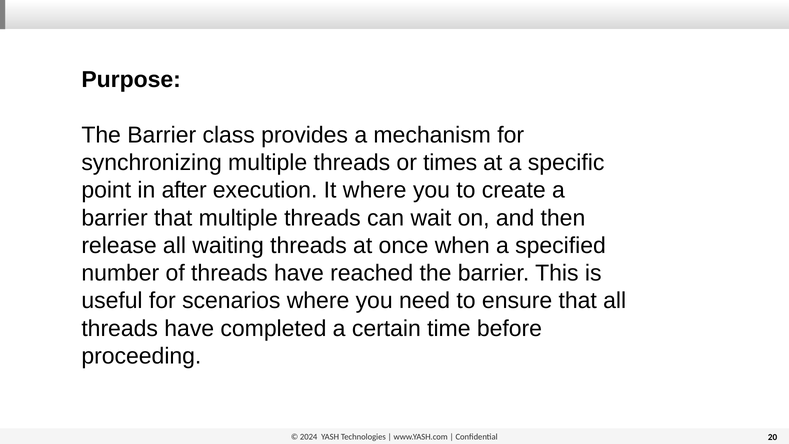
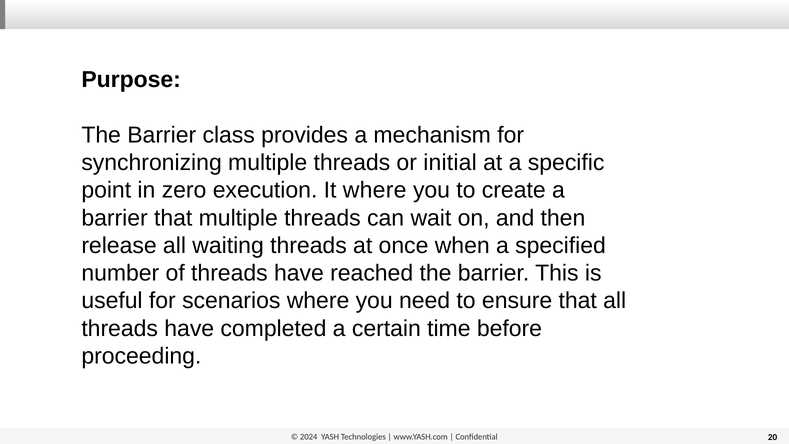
times: times -> initial
after: after -> zero
